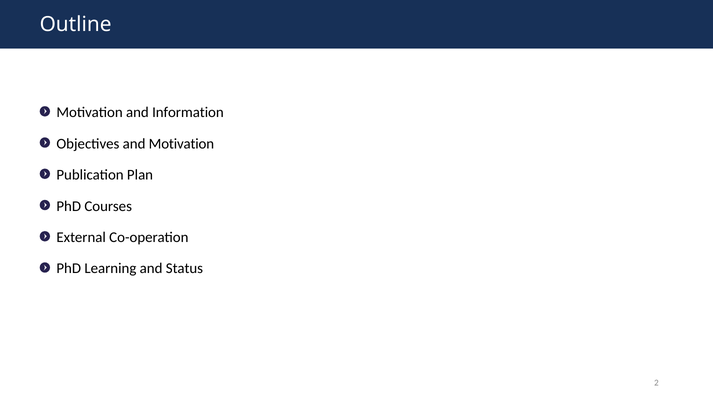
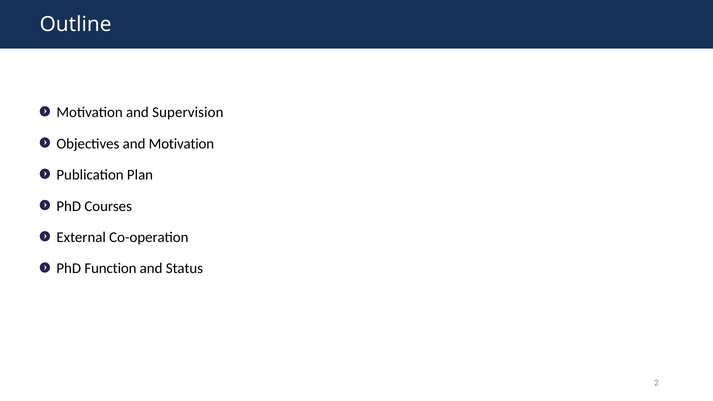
Information: Information -> Supervision
Learning: Learning -> Function
